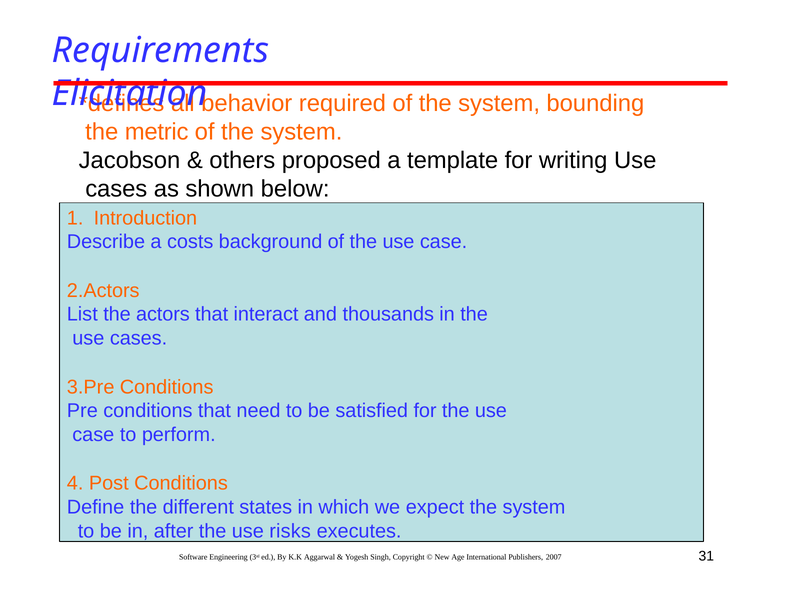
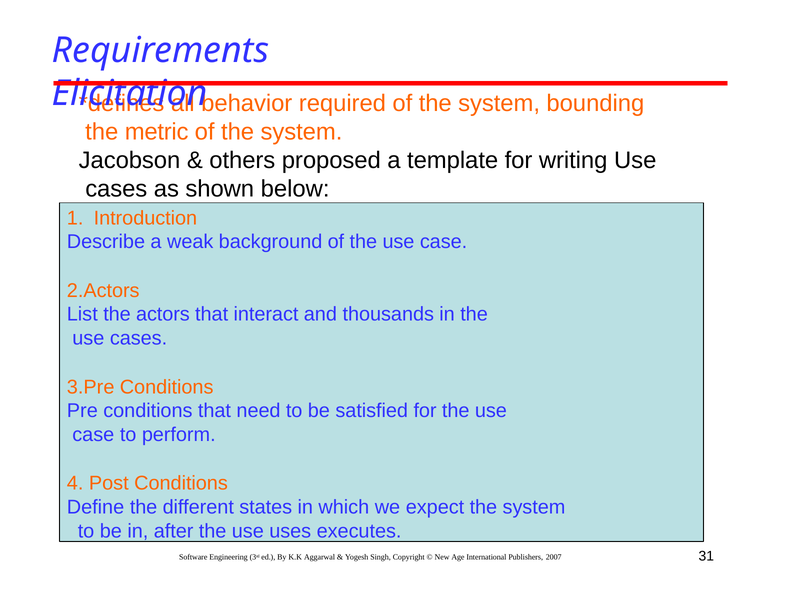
costs: costs -> weak
risks: risks -> uses
